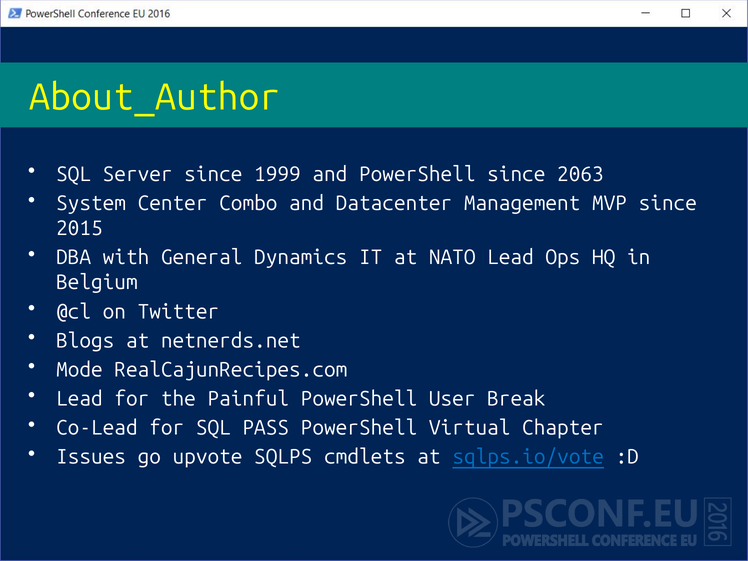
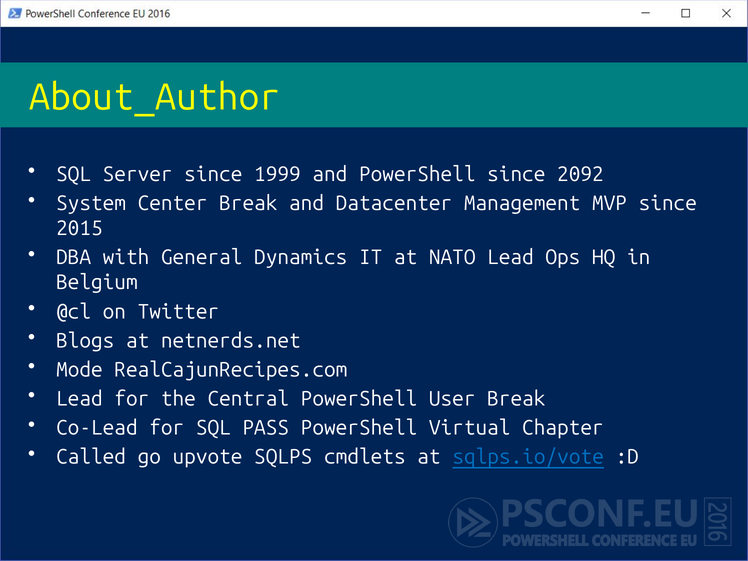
2063: 2063 -> 2092
Center Combo: Combo -> Break
Painful: Painful -> Central
Issues: Issues -> Called
